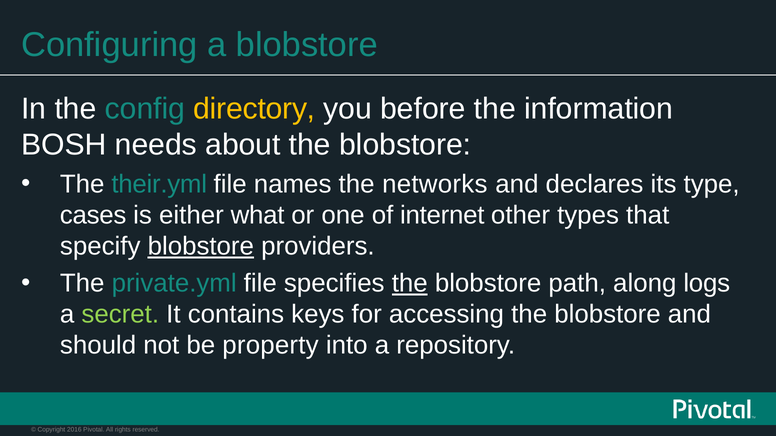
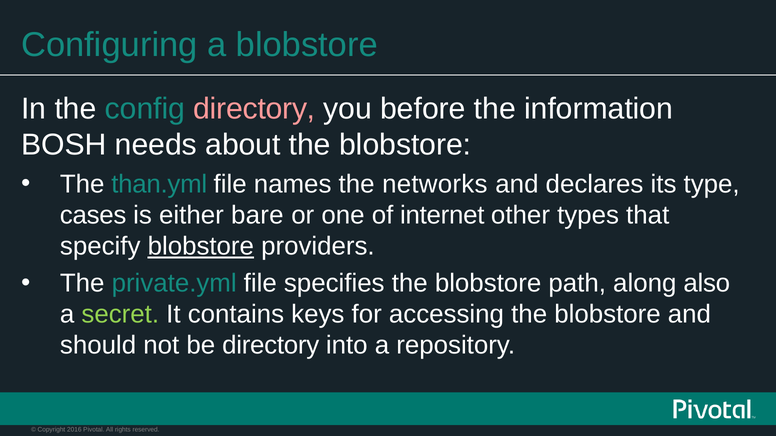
directory at (254, 109) colour: yellow -> pink
their.yml: their.yml -> than.yml
what: what -> bare
the at (410, 284) underline: present -> none
logs: logs -> also
be property: property -> directory
